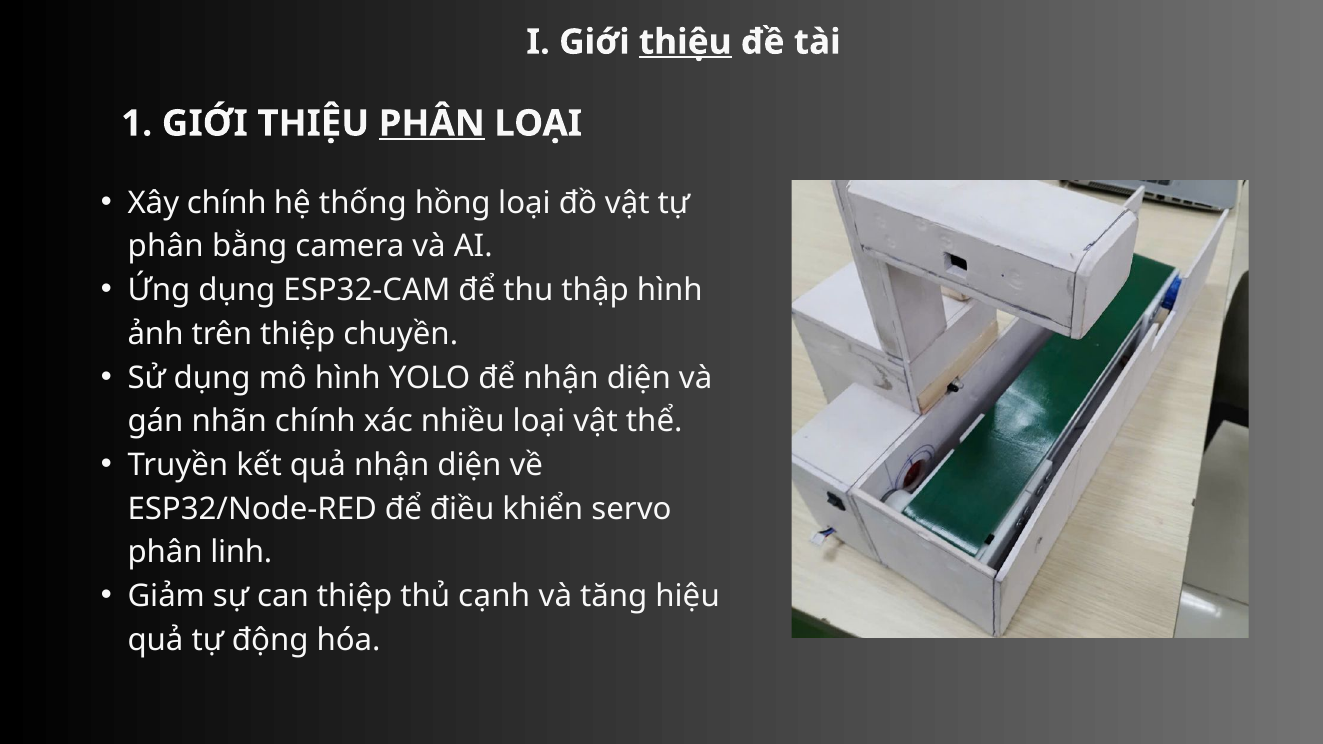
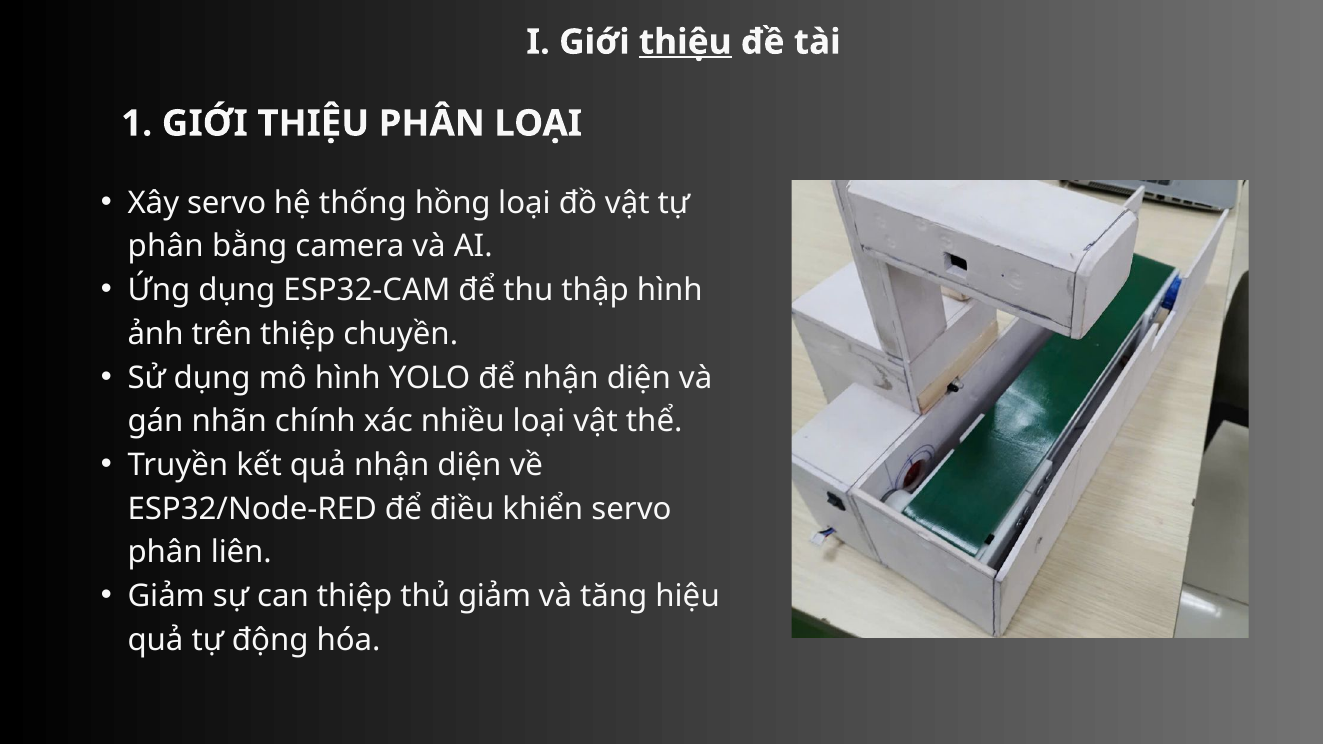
PHÂN at (432, 123) underline: present -> none
Xây chính: chính -> servo
linh: linh -> liên
thủ cạnh: cạnh -> giảm
